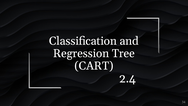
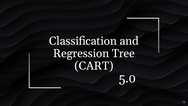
2.4: 2.4 -> 5.0
